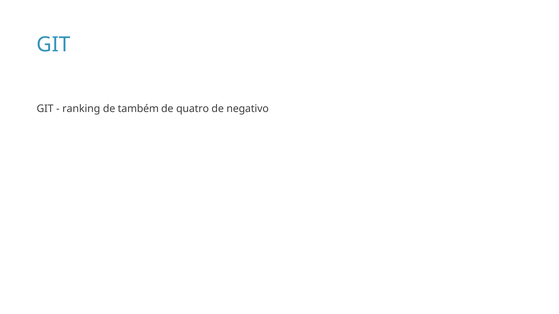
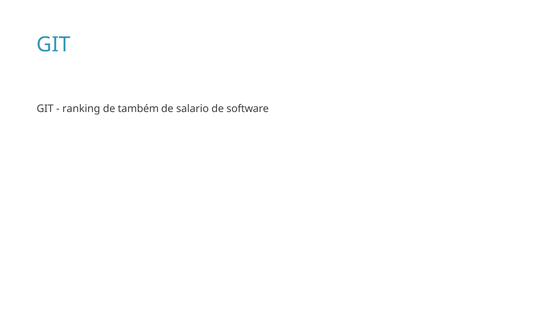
quatro: quatro -> salario
negativo: negativo -> software
